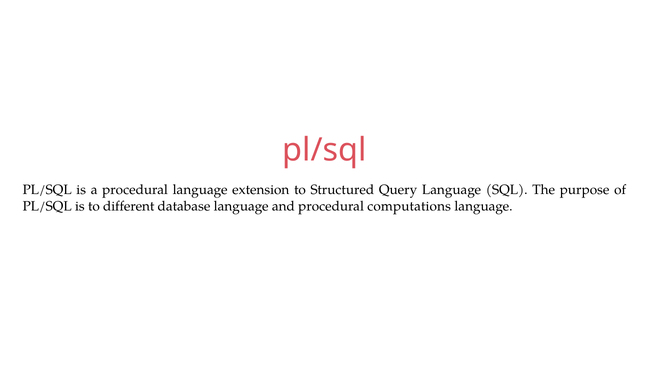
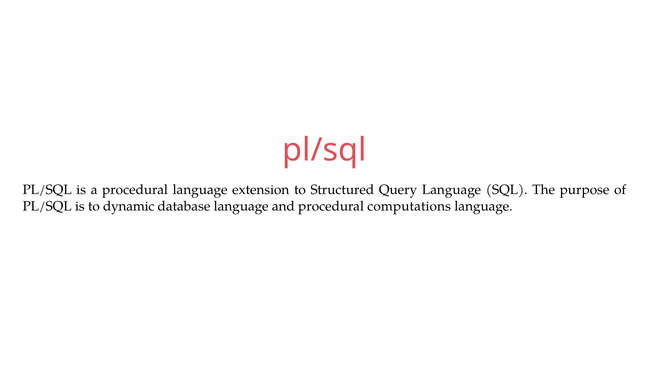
different: different -> dynamic
